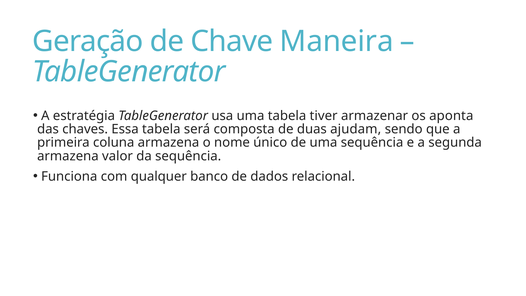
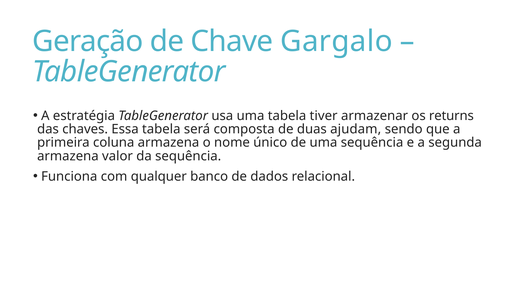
Maneira: Maneira -> Gargalo
aponta: aponta -> returns
